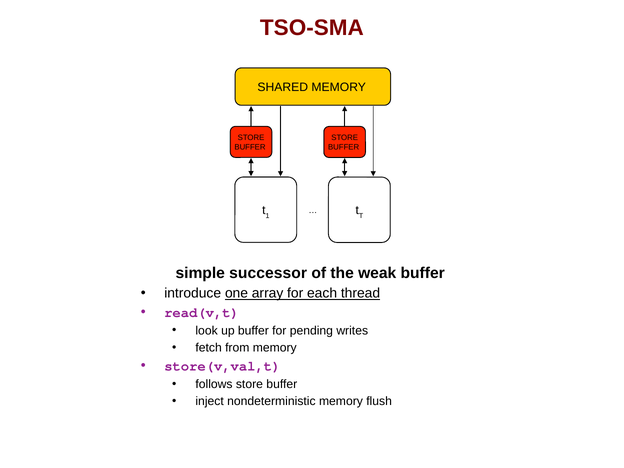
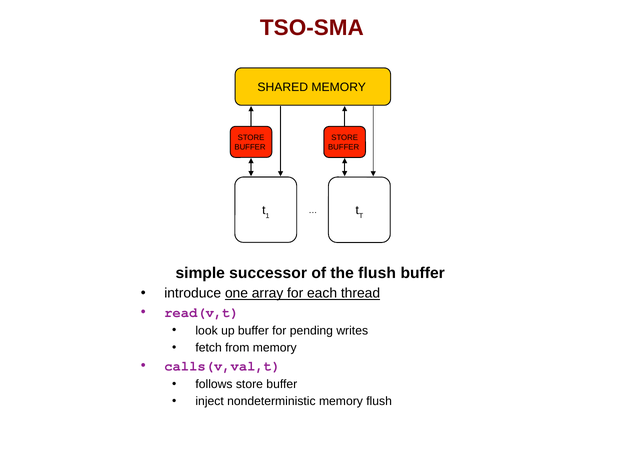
the weak: weak -> flush
store(v,val,t: store(v,val,t -> calls(v,val,t
